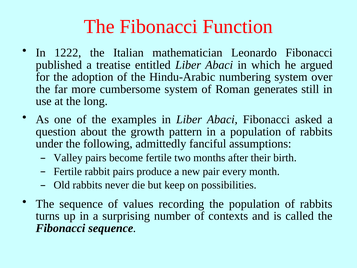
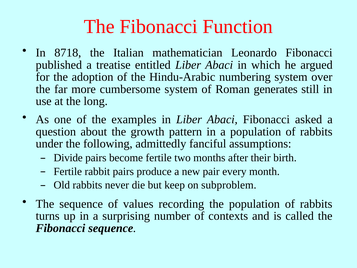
1222: 1222 -> 8718
Valley: Valley -> Divide
possibilities: possibilities -> subproblem
